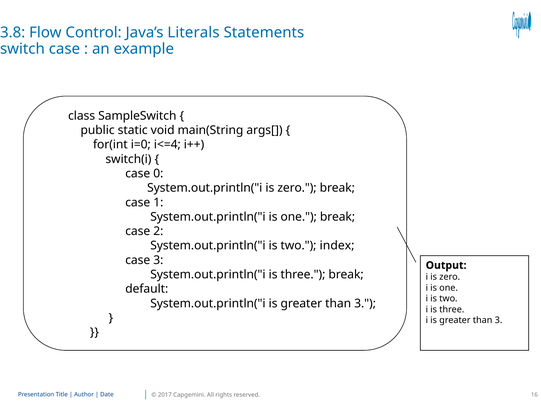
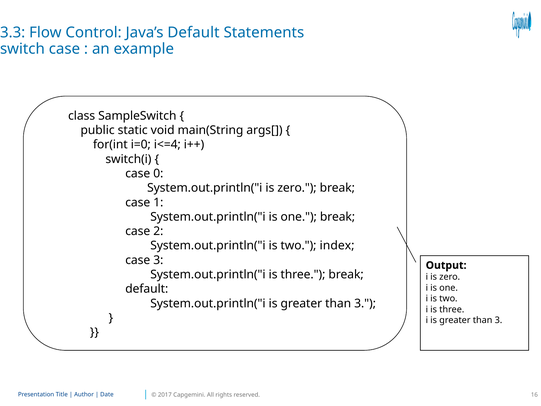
3.8: 3.8 -> 3.3
Java’s Literals: Literals -> Default
